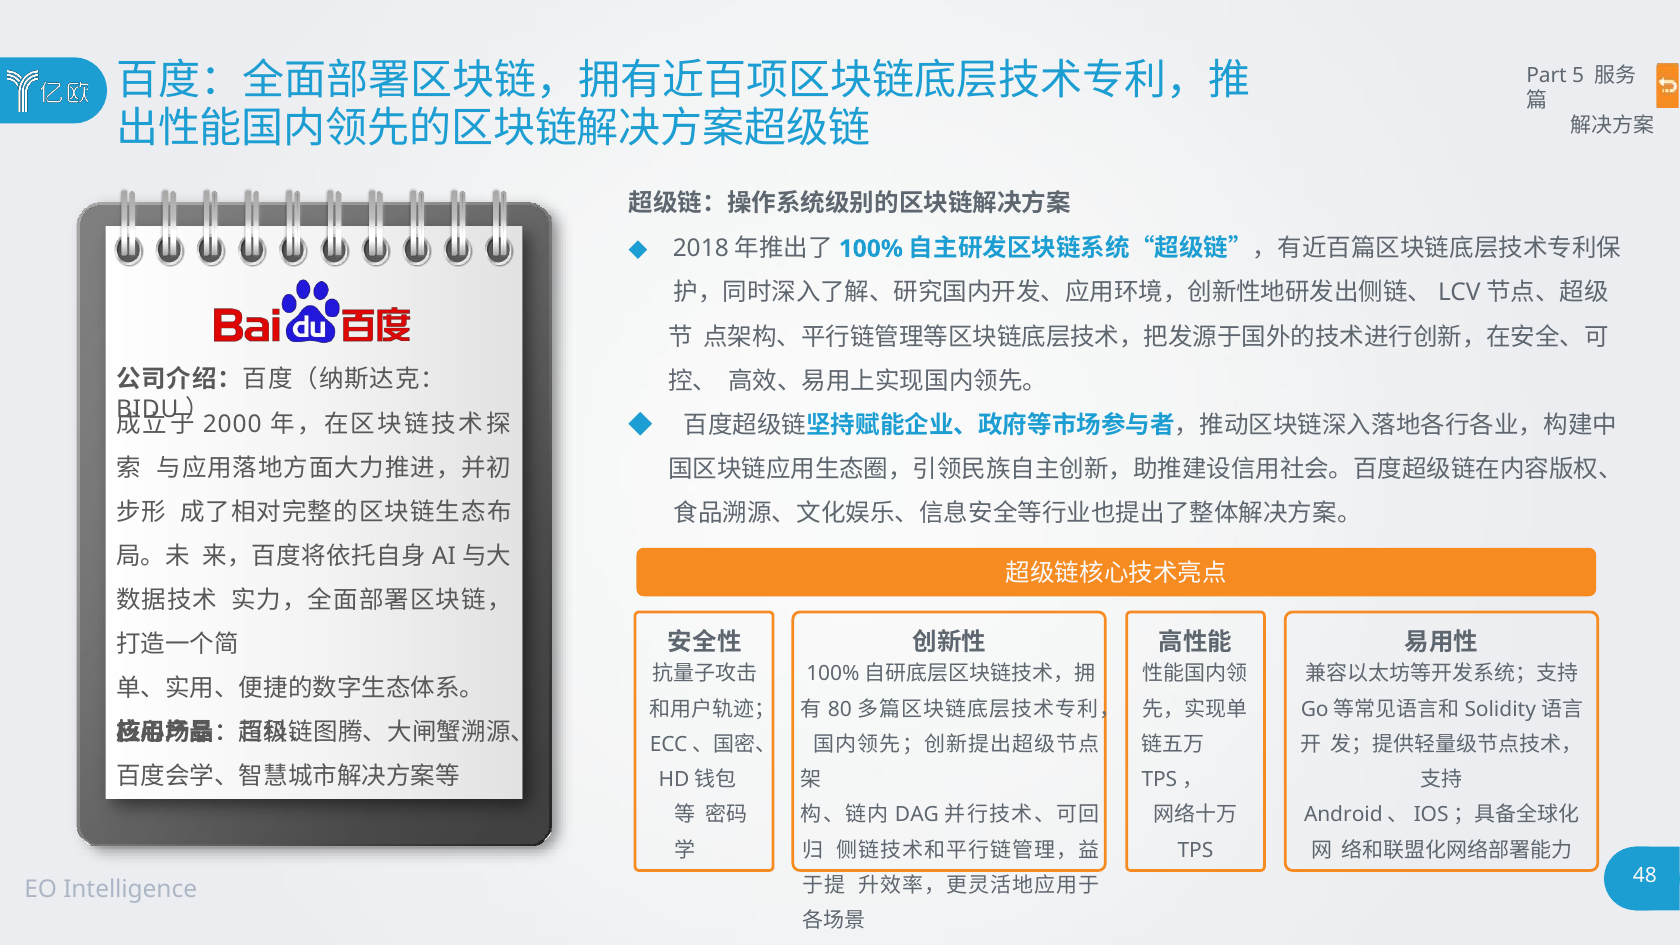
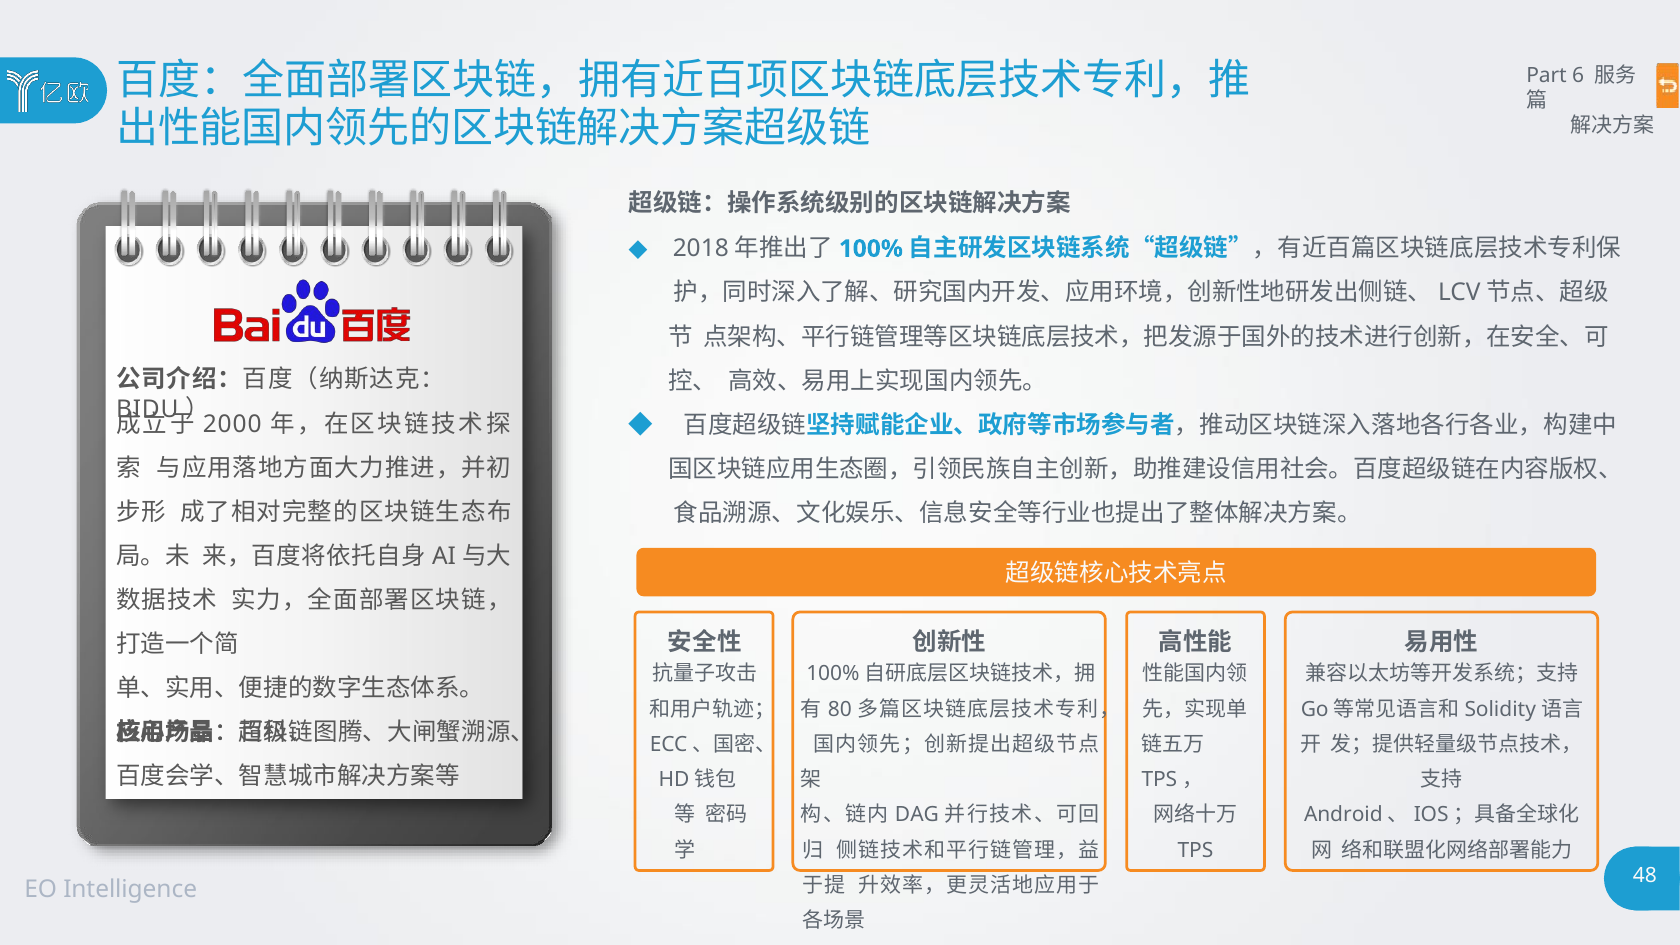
5: 5 -> 6
